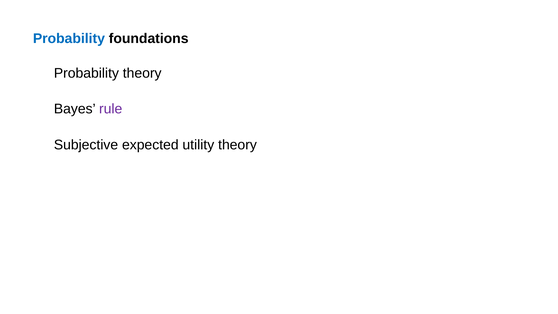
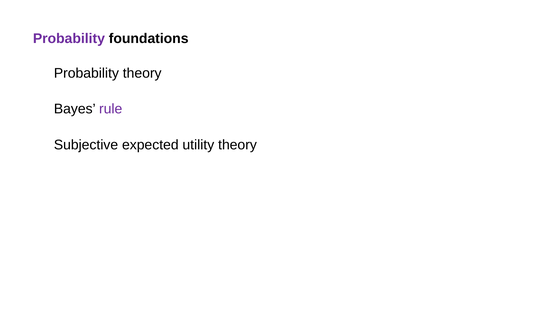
Probability at (69, 39) colour: blue -> purple
